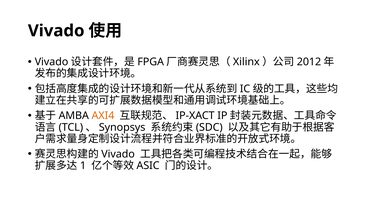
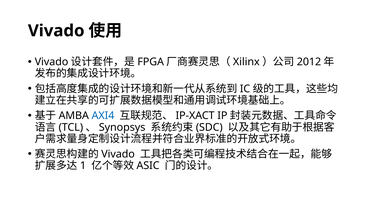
AXI4 colour: orange -> blue
